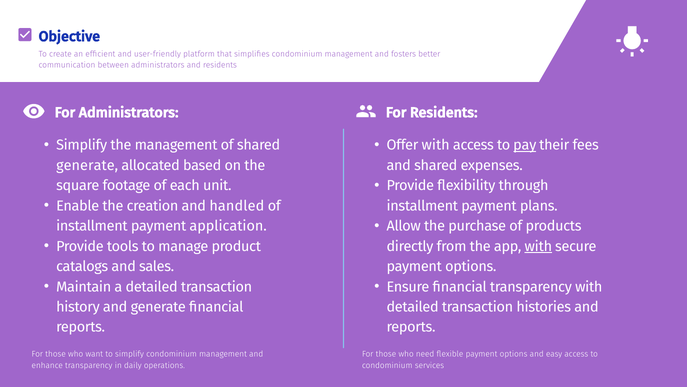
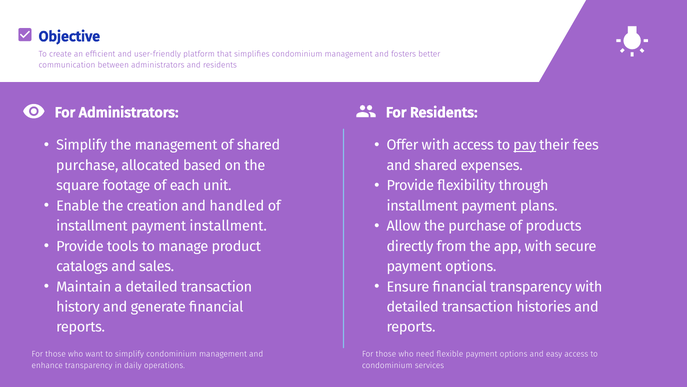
generate at (87, 165): generate -> purchase
payment application: application -> installment
with at (538, 246) underline: present -> none
